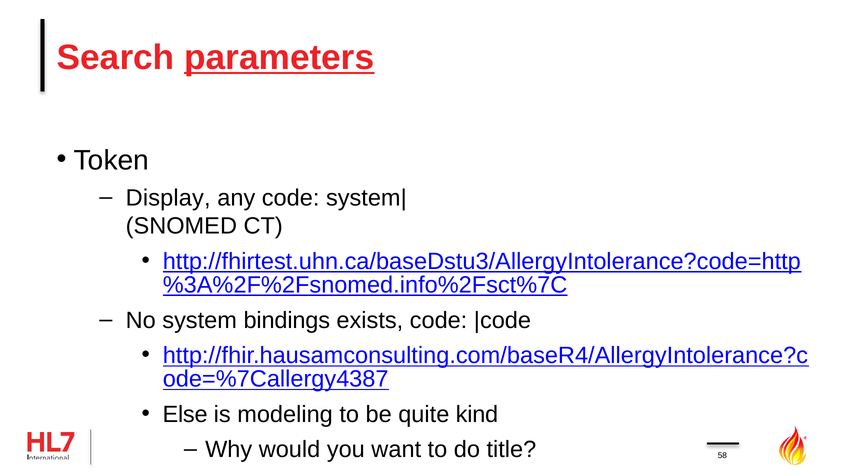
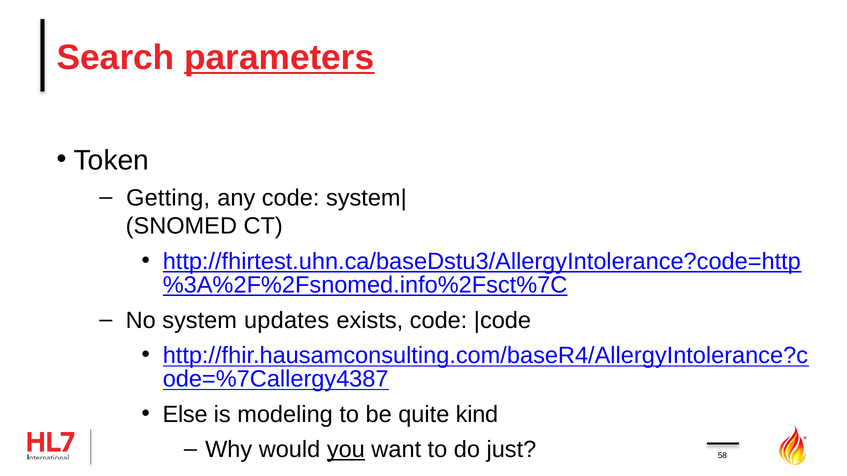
Display: Display -> Getting
bindings: bindings -> updates
you underline: none -> present
title: title -> just
